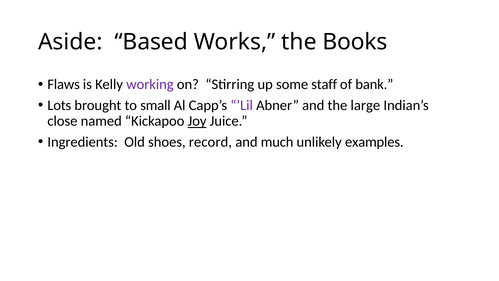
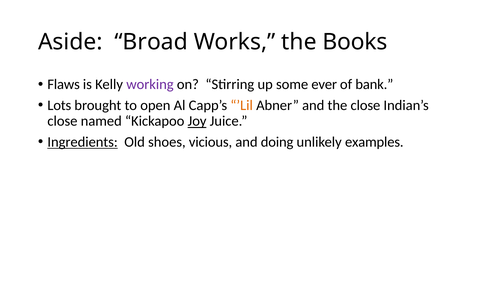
Based: Based -> Broad
staff: staff -> ever
small: small -> open
’Lil colour: purple -> orange
the large: large -> close
Ingredients underline: none -> present
record: record -> vicious
much: much -> doing
